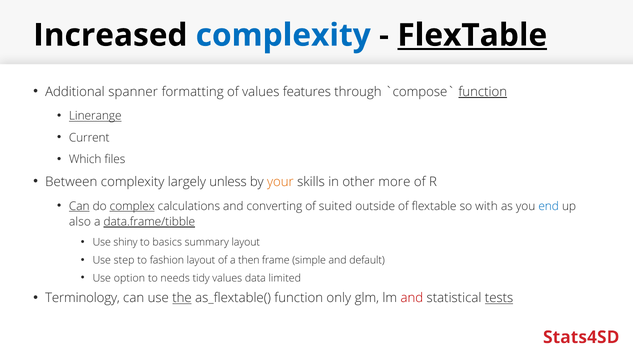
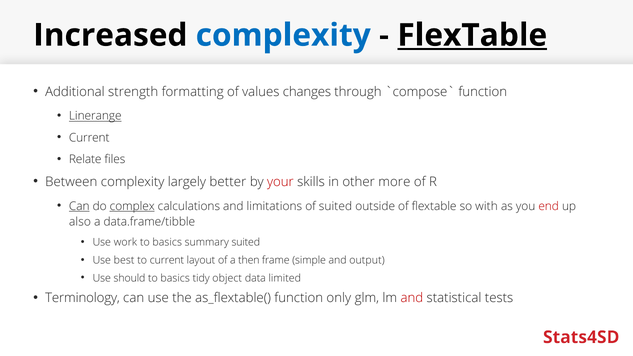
spanner: spanner -> strength
features: features -> changes
function at (483, 92) underline: present -> none
Which: Which -> Relate
unless: unless -> better
your colour: orange -> red
converting: converting -> limitations
end colour: blue -> red
data.frame/tibble underline: present -> none
shiny: shiny -> work
summary layout: layout -> suited
step: step -> best
to fashion: fashion -> current
default: default -> output
option: option -> should
needs at (175, 278): needs -> basics
tidy values: values -> object
the underline: present -> none
tests underline: present -> none
